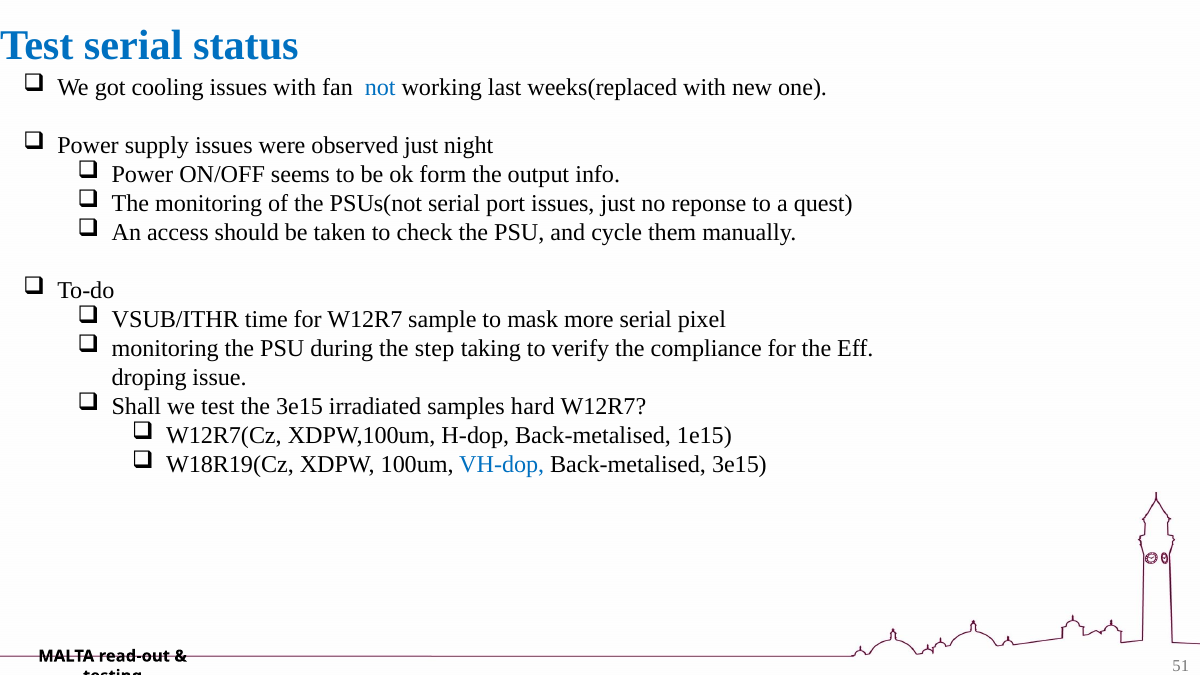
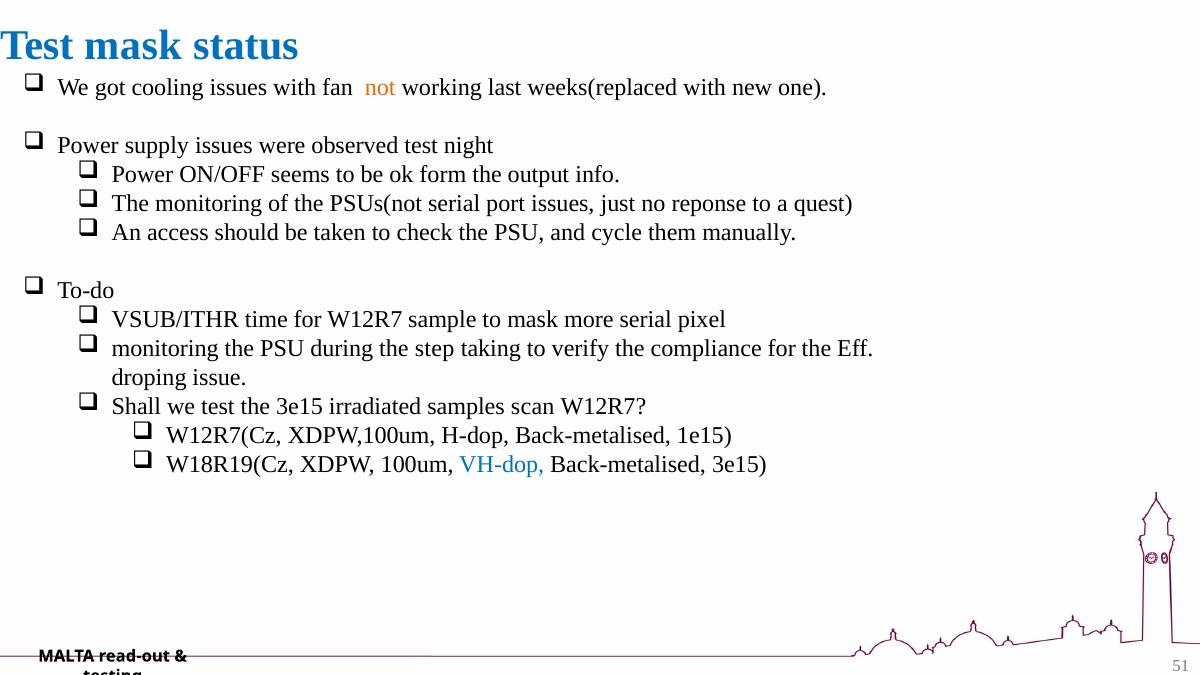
Test serial: serial -> mask
not colour: blue -> orange
observed just: just -> test
hard: hard -> scan
